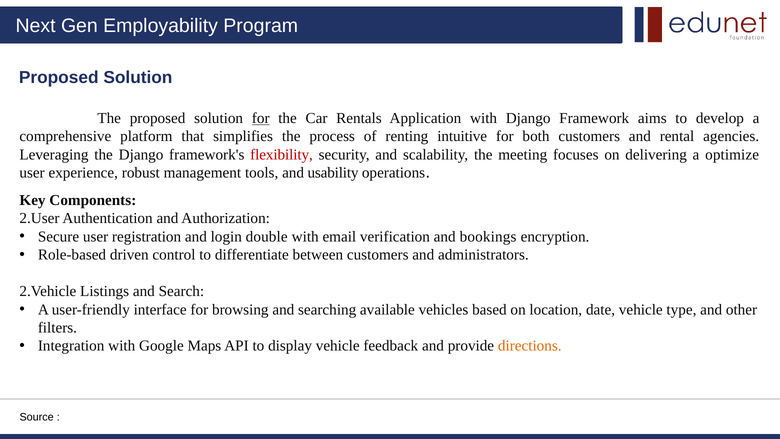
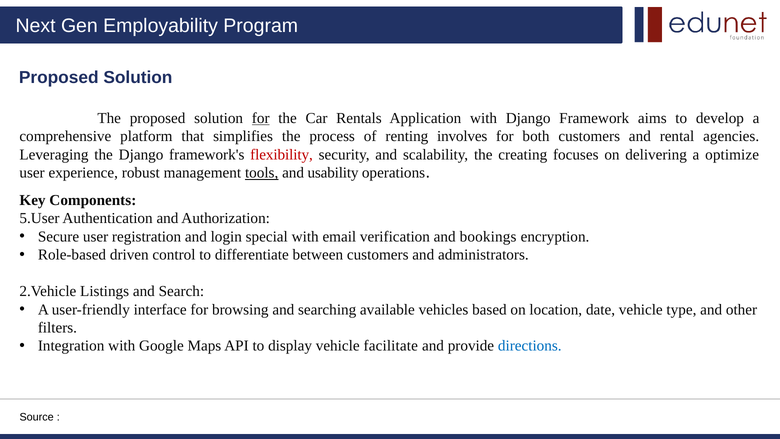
intuitive: intuitive -> involves
meeting: meeting -> creating
tools underline: none -> present
2.User: 2.User -> 5.User
double: double -> special
feedback: feedback -> facilitate
directions colour: orange -> blue
